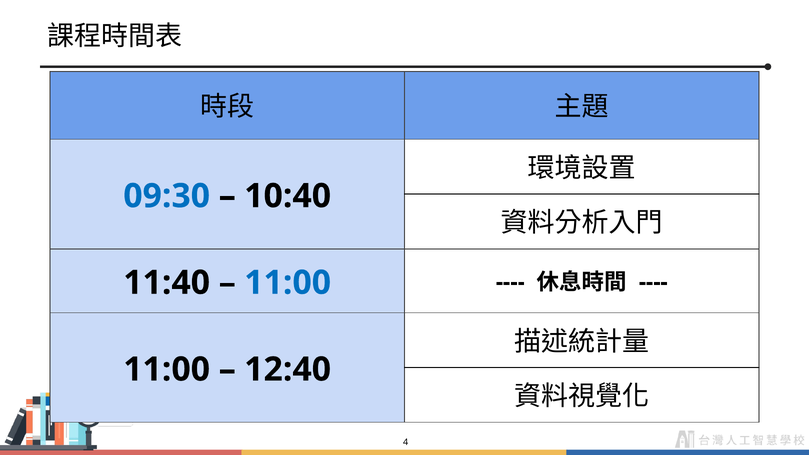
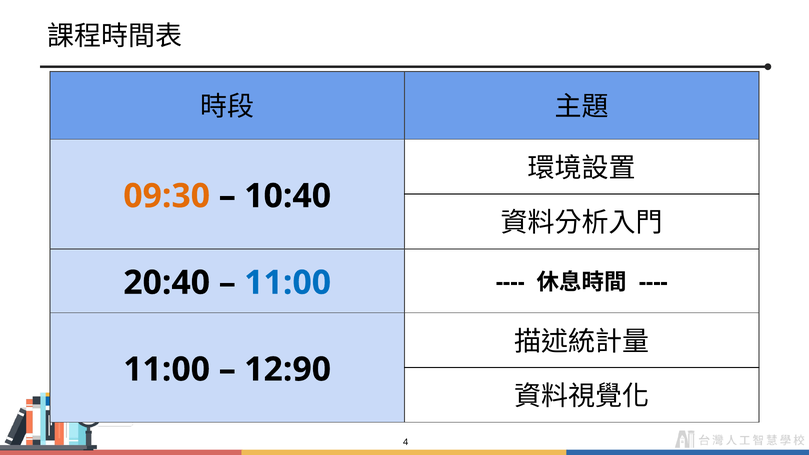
09:30 colour: blue -> orange
11:40: 11:40 -> 20:40
12:40: 12:40 -> 12:90
